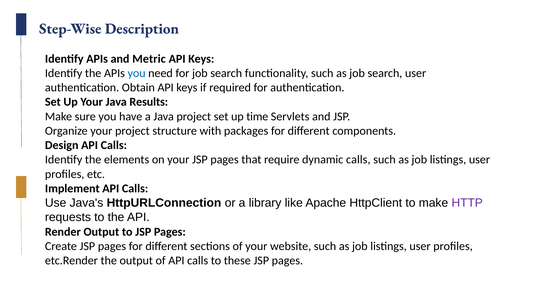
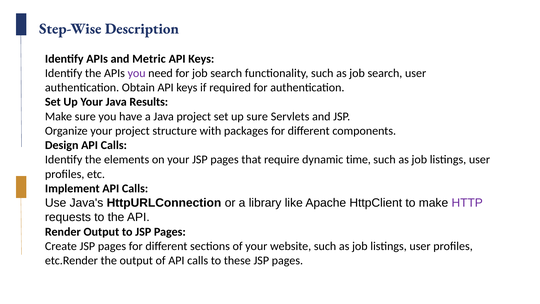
you at (137, 73) colour: blue -> purple
up time: time -> sure
dynamic calls: calls -> time
